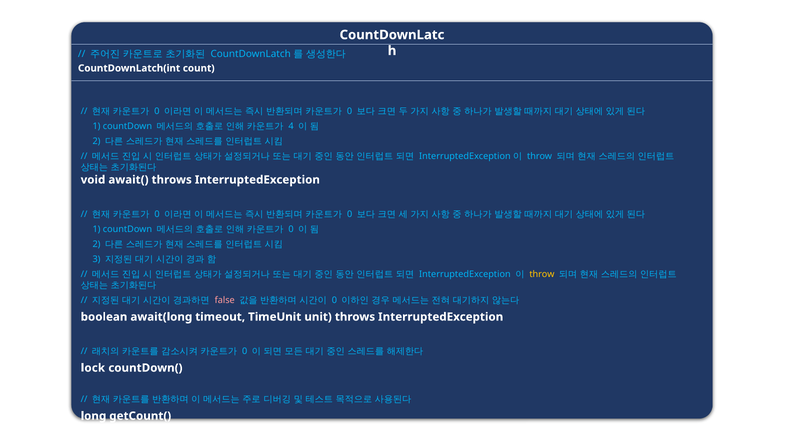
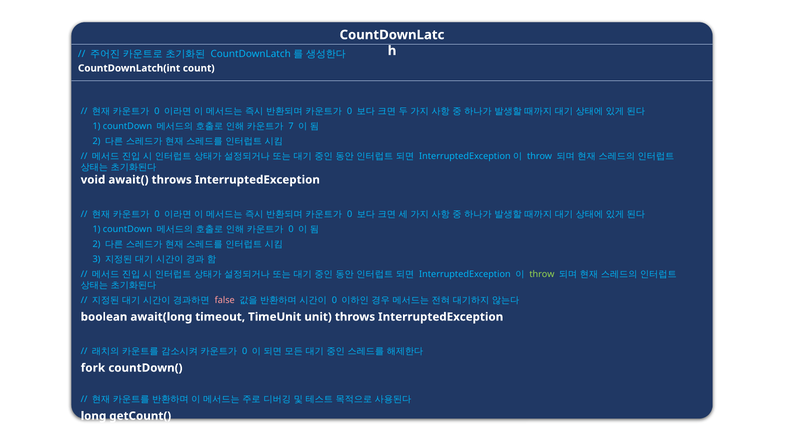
4: 4 -> 7
throw at (542, 275) colour: yellow -> light green
lock: lock -> fork
